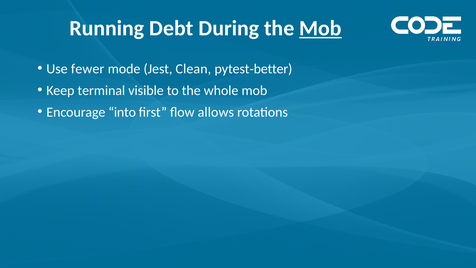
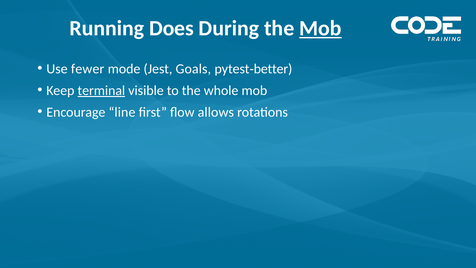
Debt: Debt -> Does
Clean: Clean -> Goals
terminal underline: none -> present
into: into -> line
